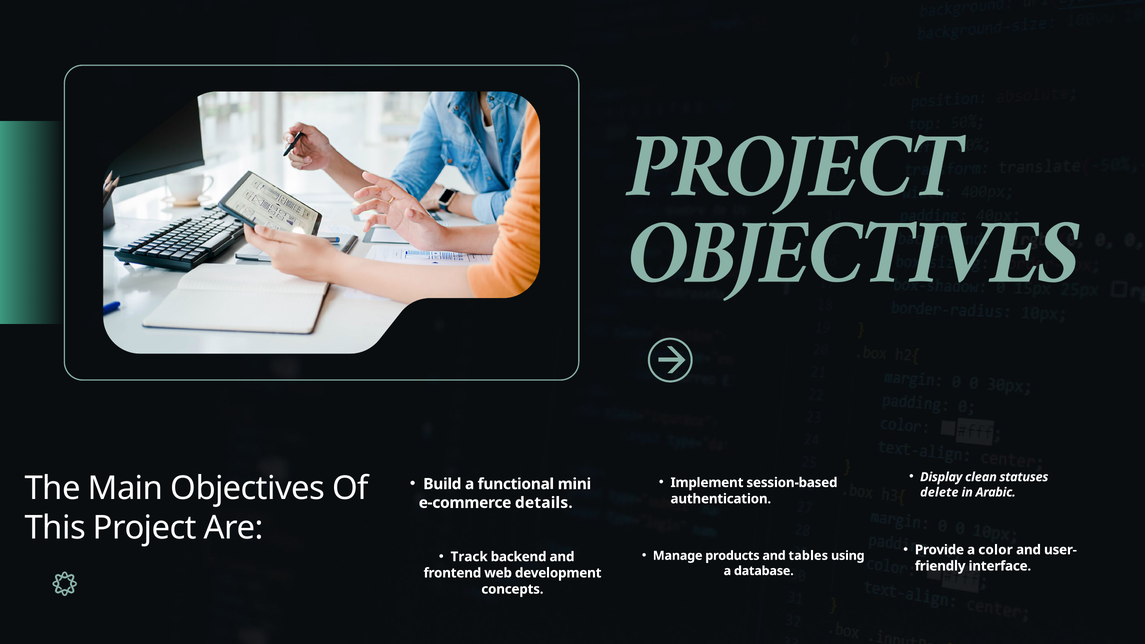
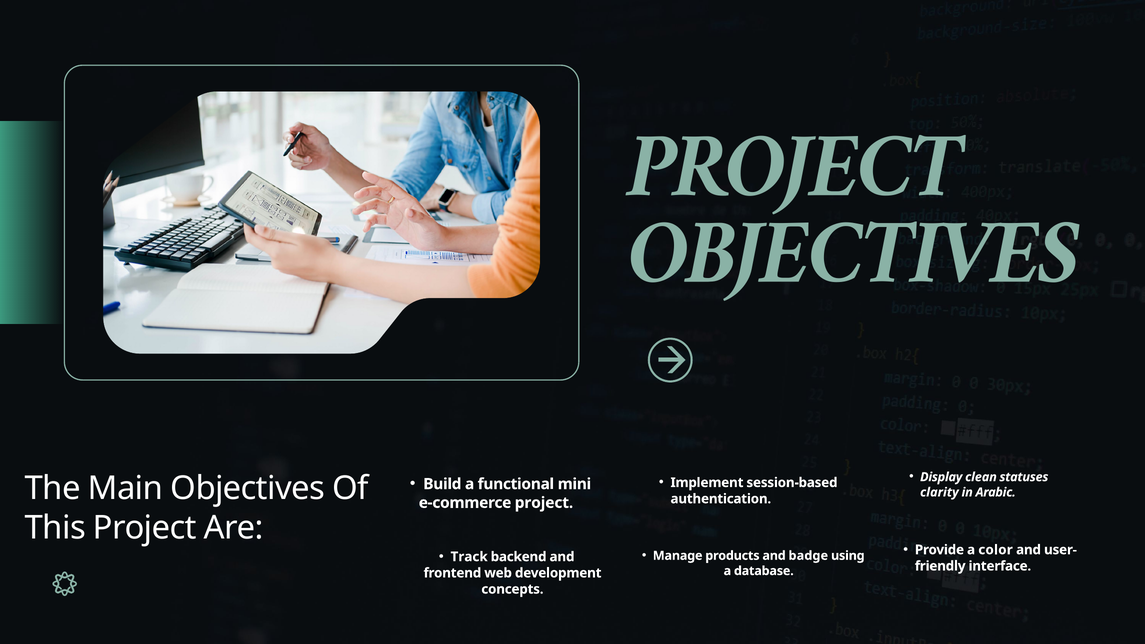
delete: delete -> clarity
e-commerce details: details -> project
tables: tables -> badge
